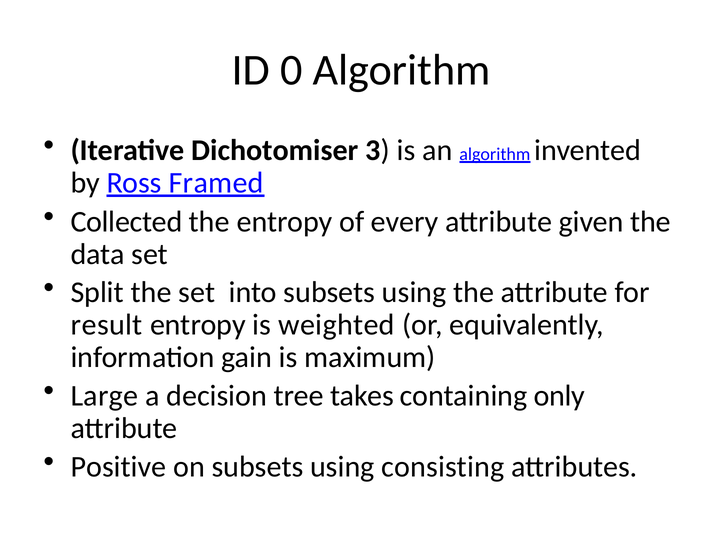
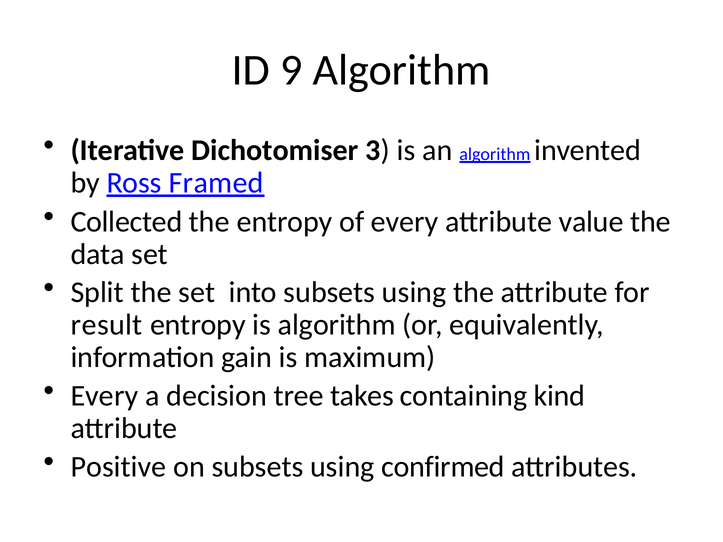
0: 0 -> 9
given: given -> value
is weighted: weighted -> algorithm
Large at (104, 396): Large -> Every
only: only -> kind
consisting: consisting -> confirmed
